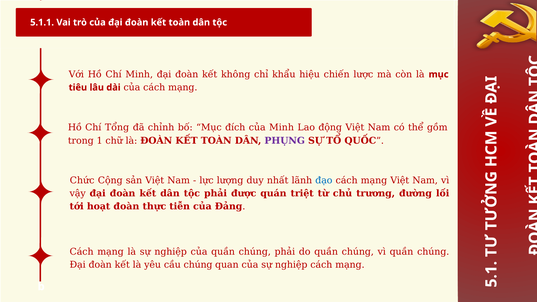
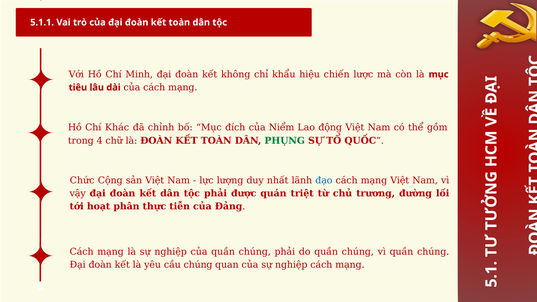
Tổng: Tổng -> Khác
của Minh: Minh -> Niểm
trong 1: 1 -> 4
PHỤNG colour: purple -> green
hoạt đoàn: đoàn -> phân
